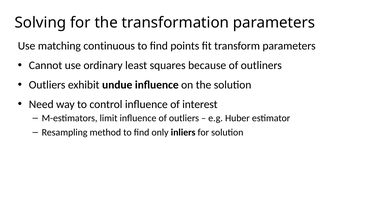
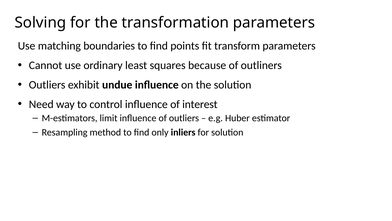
continuous: continuous -> boundaries
